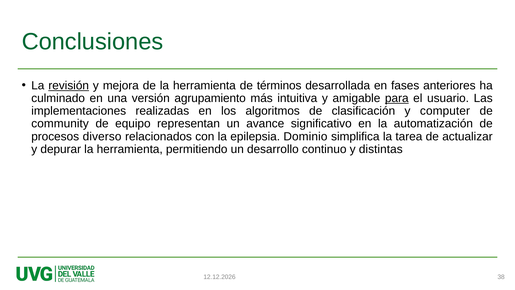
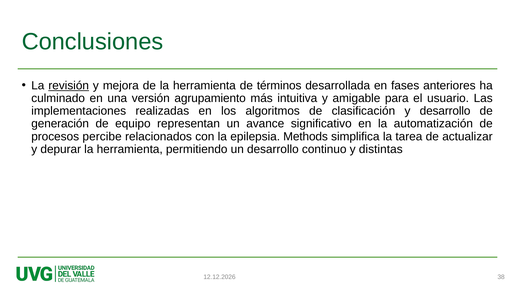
para underline: present -> none
y computer: computer -> desarrollo
community: community -> generación
diverso: diverso -> percibe
Dominio: Dominio -> Methods
